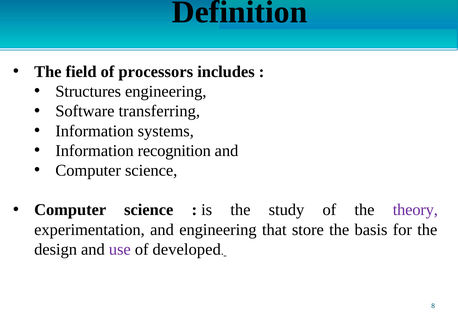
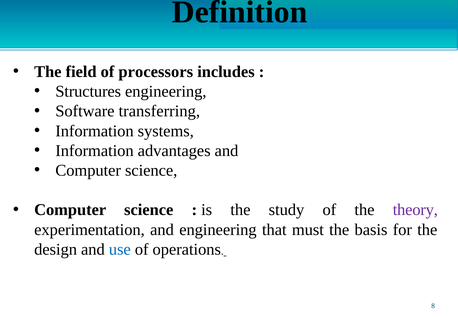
recognition: recognition -> advantages
store: store -> must
use colour: purple -> blue
developed: developed -> operations
